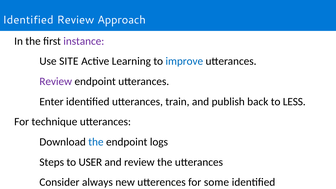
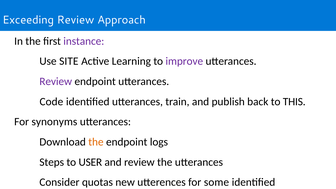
Identified at (28, 20): Identified -> Exceeding
improve colour: blue -> purple
Enter: Enter -> Code
LESS: LESS -> THIS
technique: technique -> synonyms
the at (96, 142) colour: blue -> orange
always: always -> quotas
